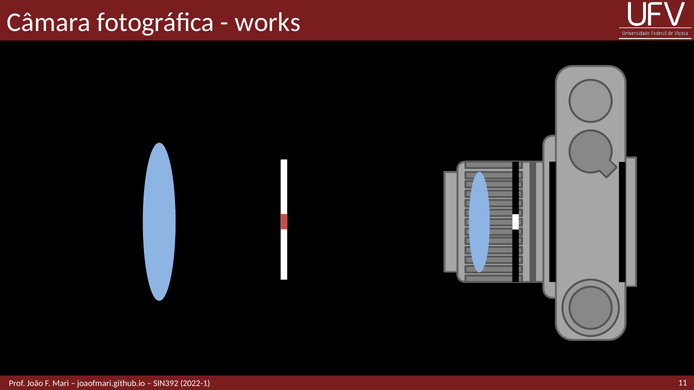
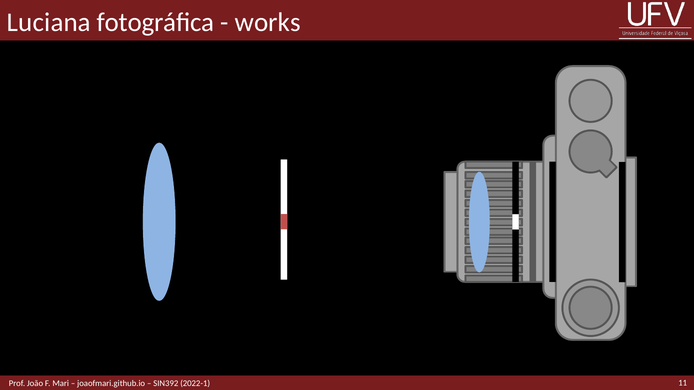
Câmara: Câmara -> Luciana
